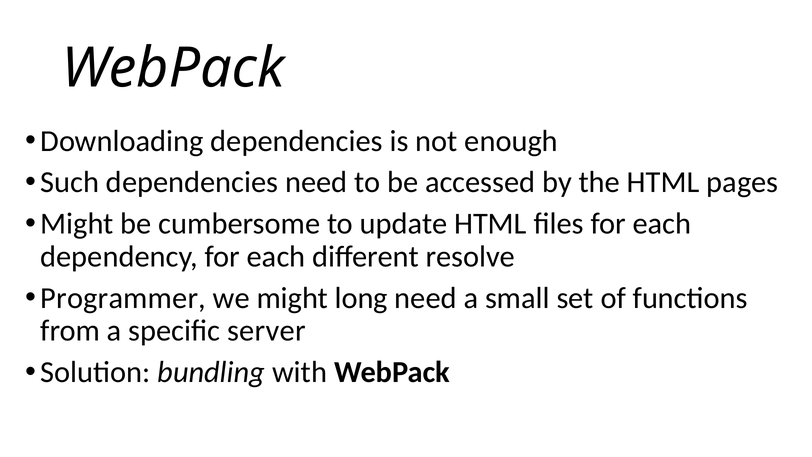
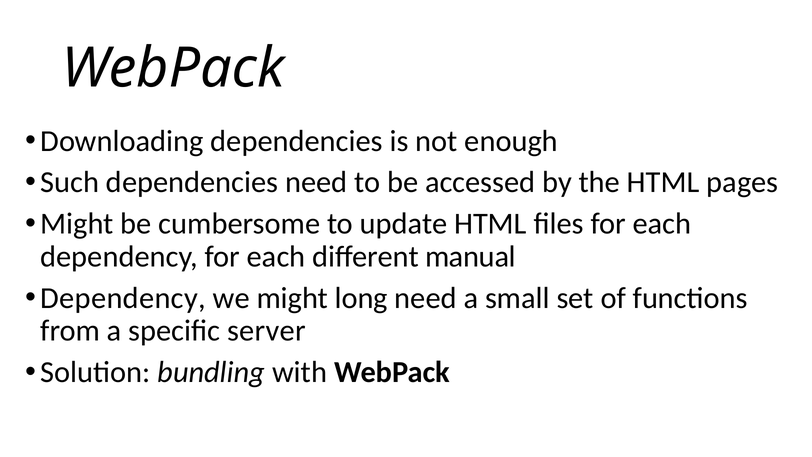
resolve: resolve -> manual
Programmer at (123, 298): Programmer -> Dependency
